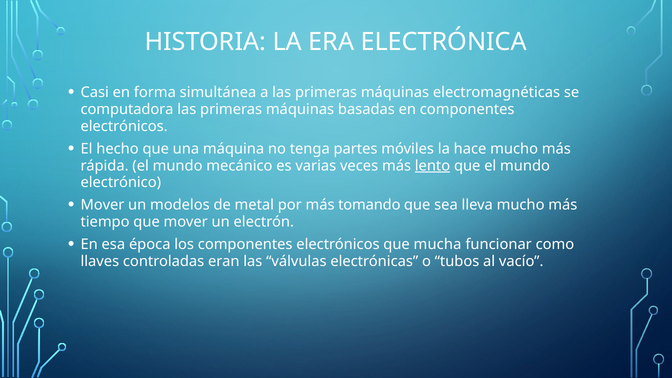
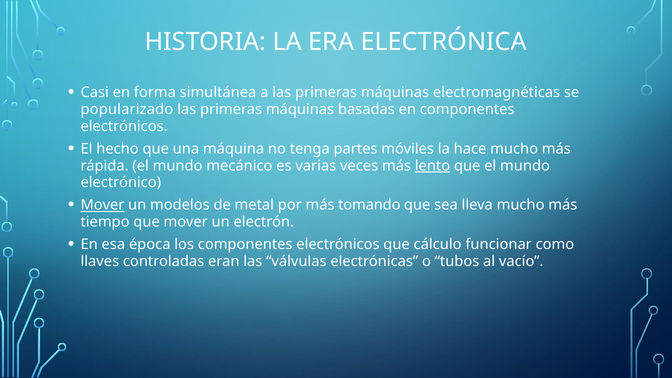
computadora: computadora -> popularizado
Mover at (102, 205) underline: none -> present
mucha: mucha -> cálculo
